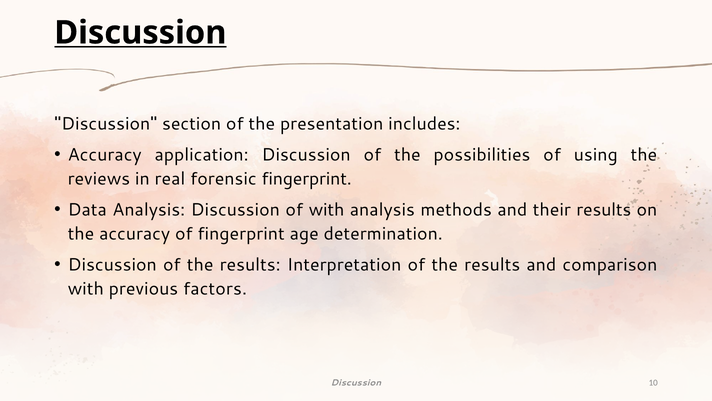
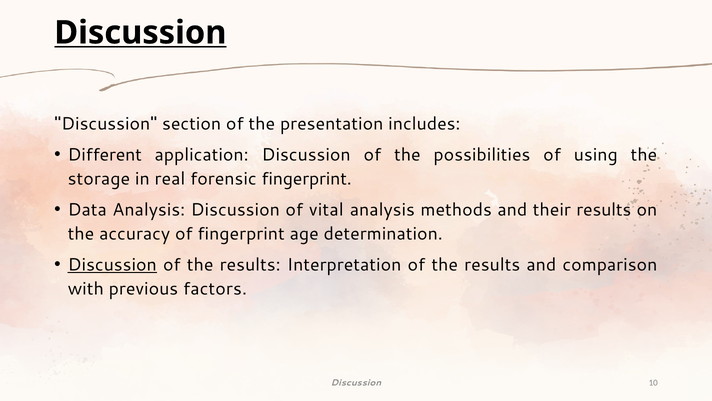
Accuracy at (105, 155): Accuracy -> Different
reviews: reviews -> storage
of with: with -> vital
Discussion at (112, 265) underline: none -> present
